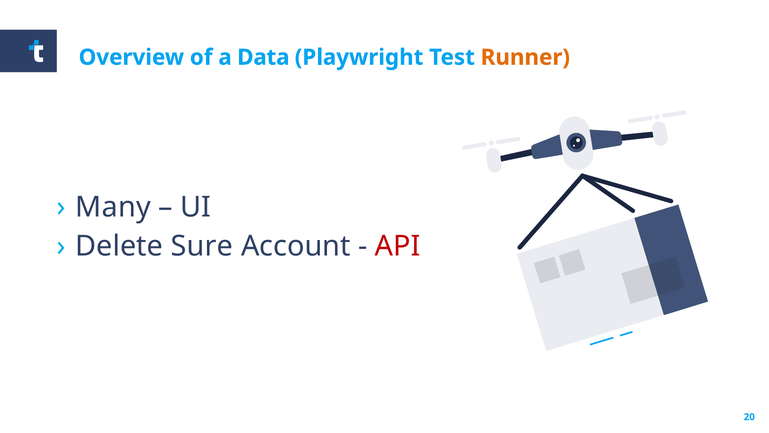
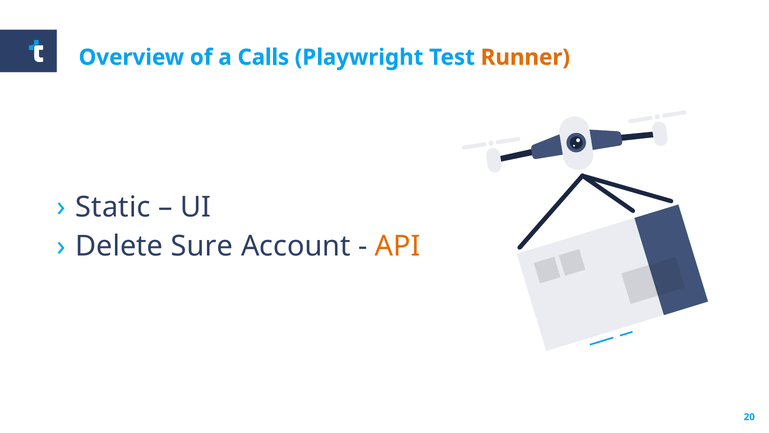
Data: Data -> Calls
Many: Many -> Static
API colour: red -> orange
